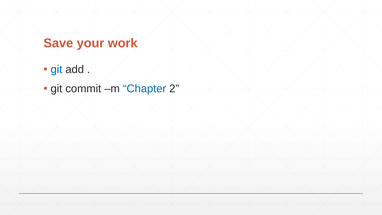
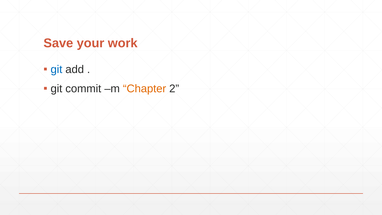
Chapter colour: blue -> orange
